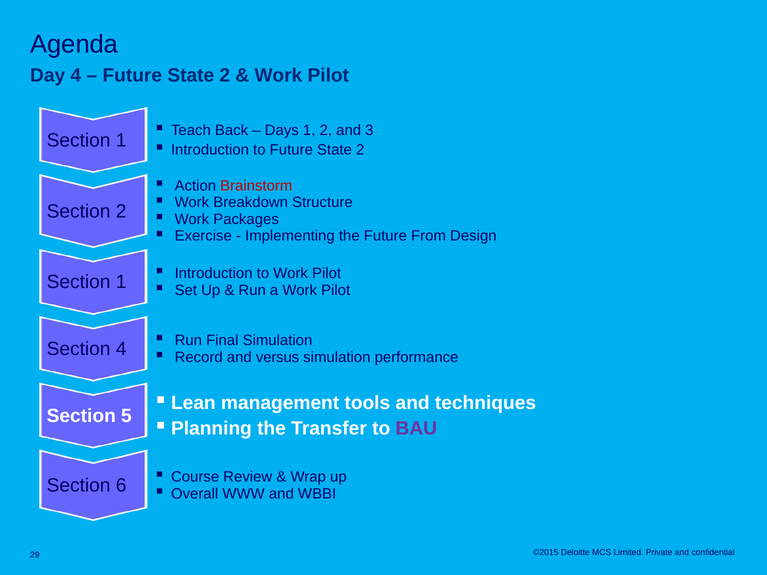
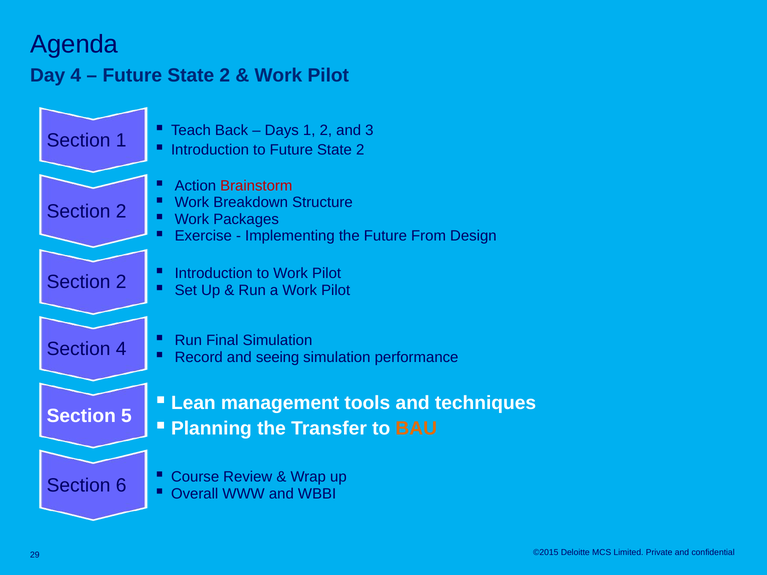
1 at (121, 282): 1 -> 2
versus: versus -> seeing
BAU colour: purple -> orange
